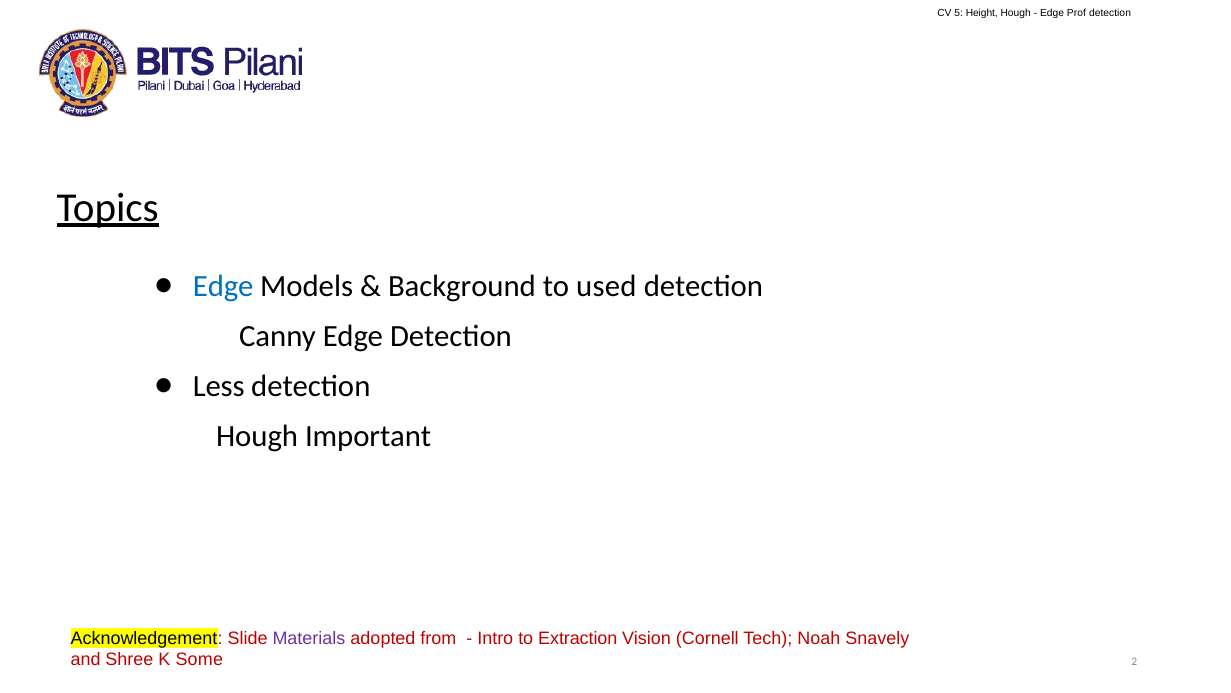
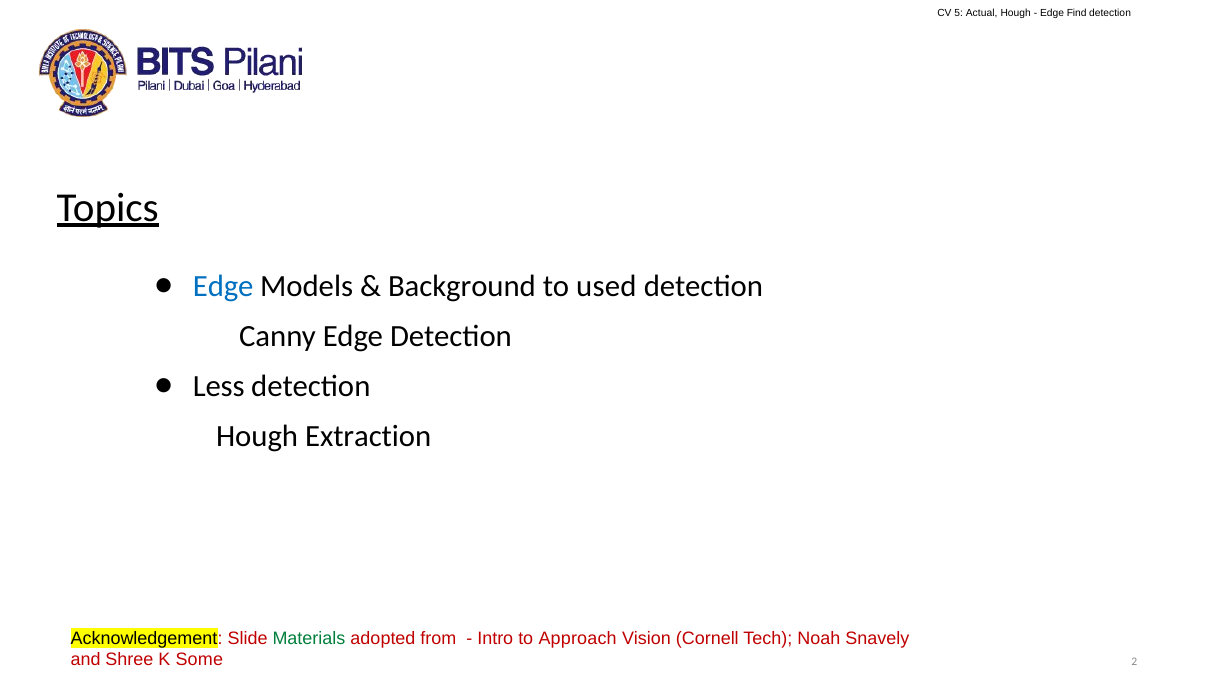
Height: Height -> Actual
Prof: Prof -> Find
Important: Important -> Extraction
Materials colour: purple -> green
Extraction: Extraction -> Approach
